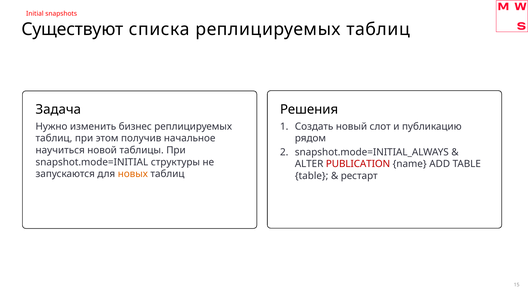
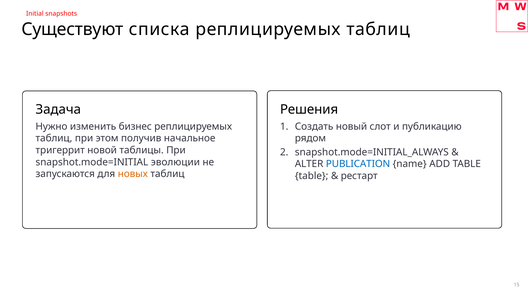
научиться: научиться -> тригеррит
структуры: структуры -> эволюции
PUBLICATION colour: red -> blue
